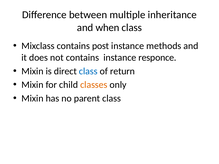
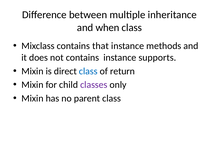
post: post -> that
responce: responce -> supports
classes colour: orange -> purple
